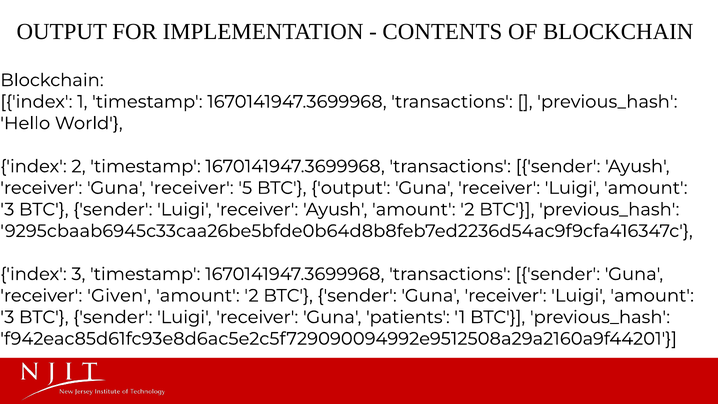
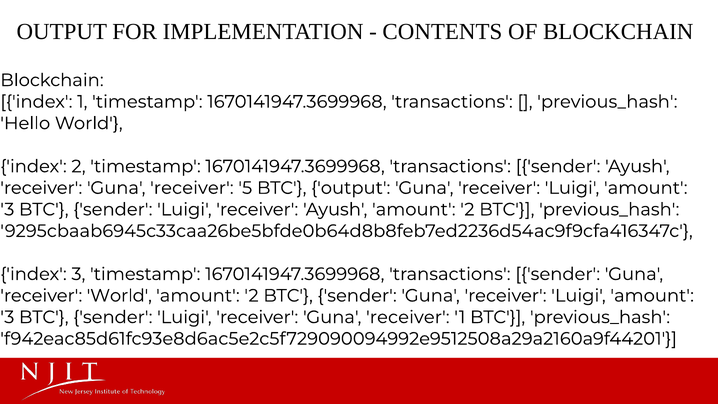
receiver Given: Given -> World
Luigi receiver Guna patients: patients -> receiver
